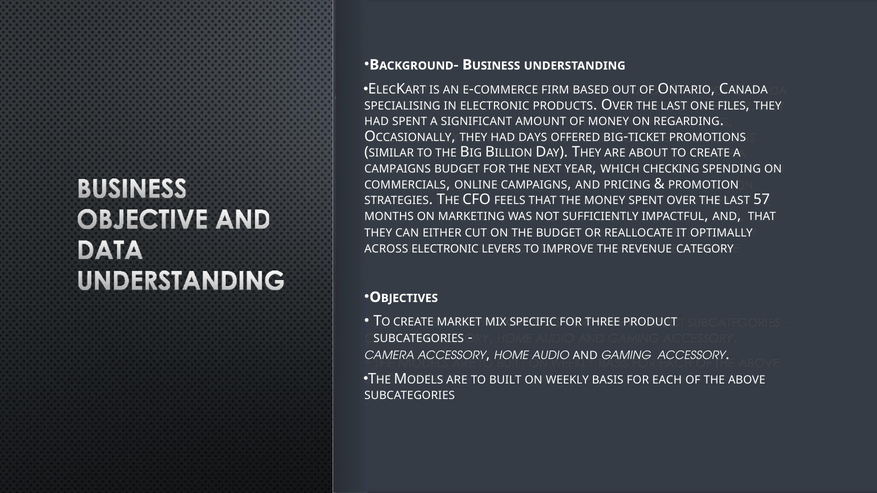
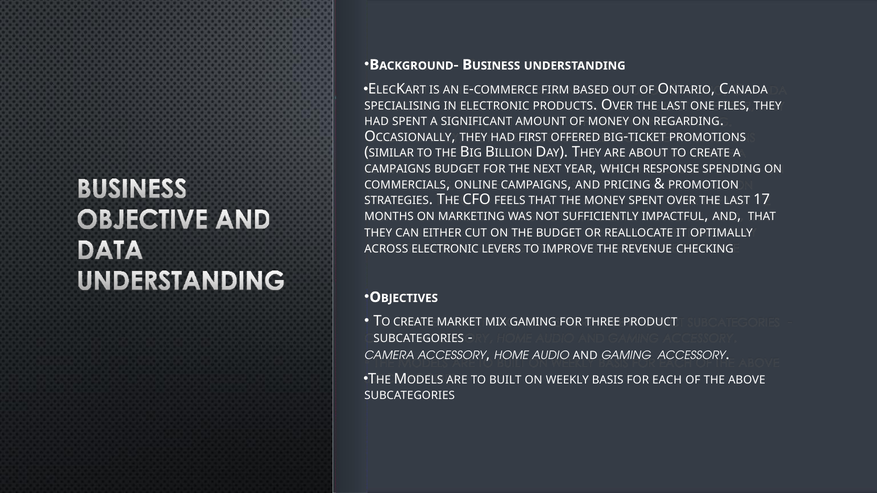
DAYS: DAYS -> FIRST
CHECKING: CHECKING -> RESPONSE
57: 57 -> 17
CATEGORY: CATEGORY -> CHECKING
MIX SPECIFIC: SPECIFIC -> GAMING
